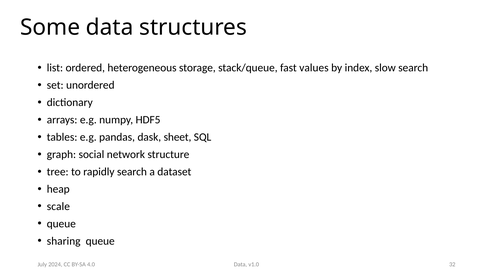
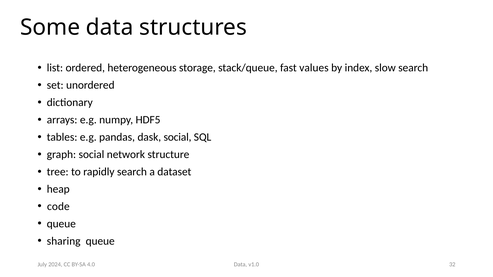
dask sheet: sheet -> social
scale: scale -> code
